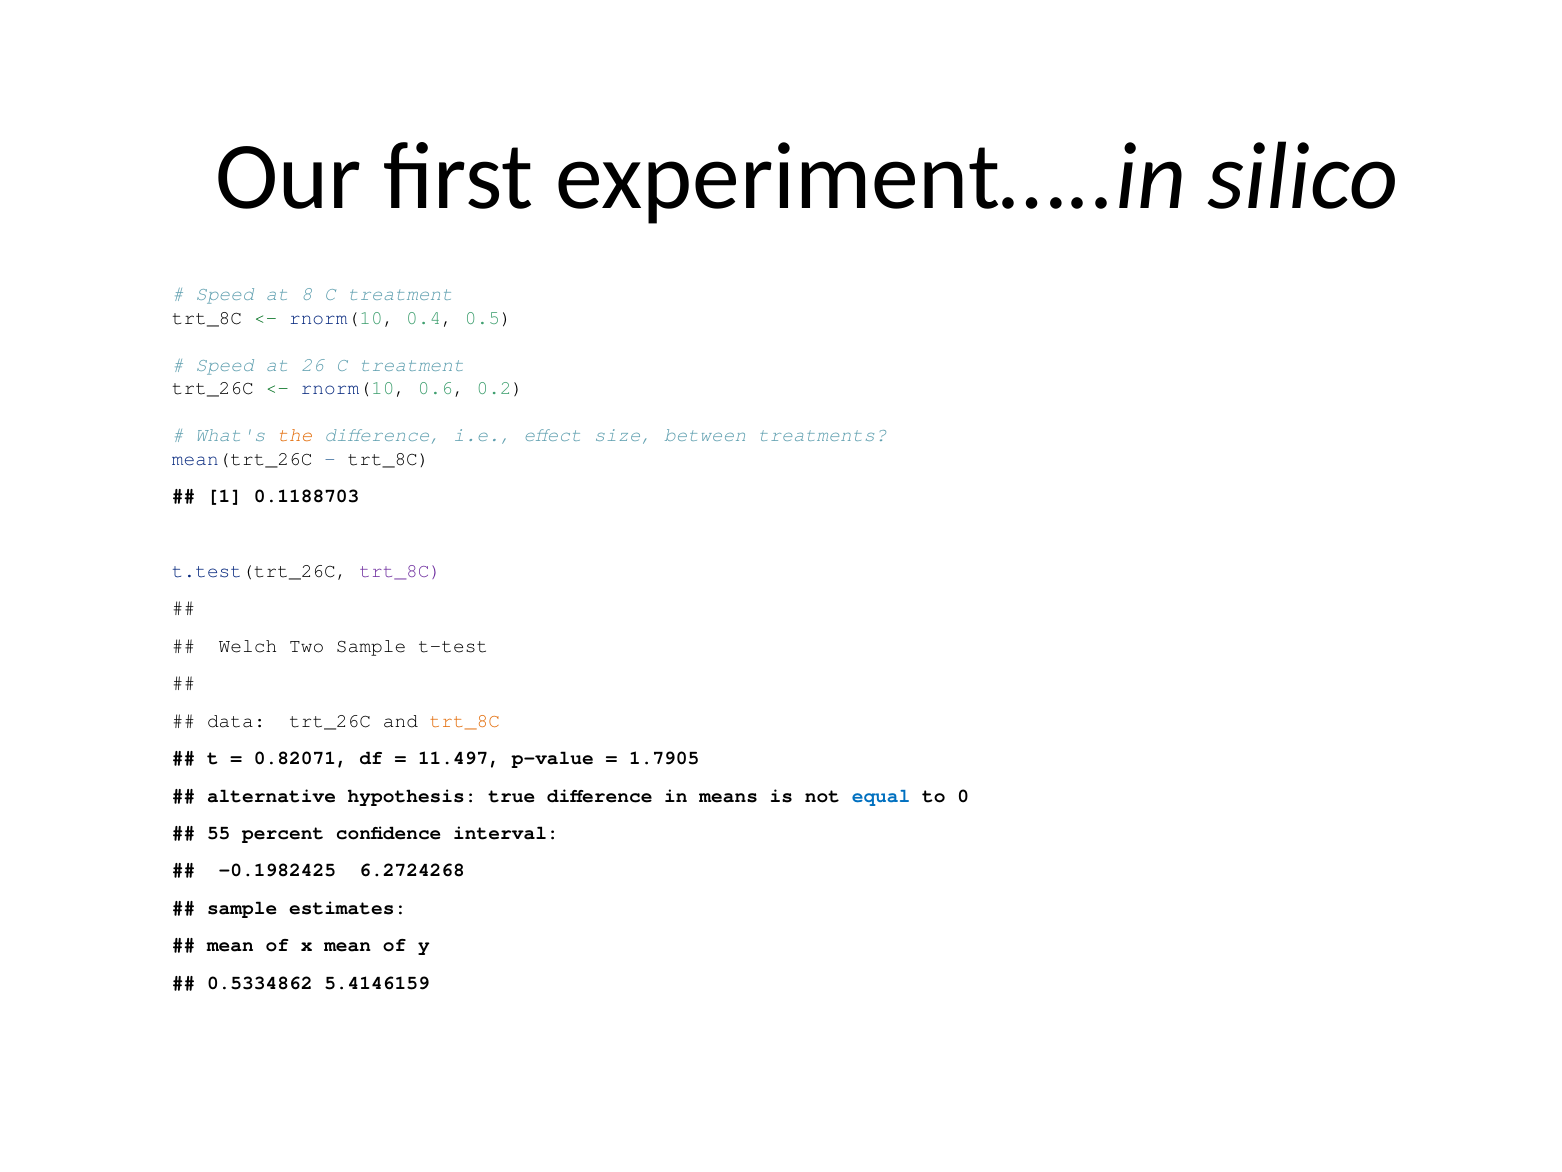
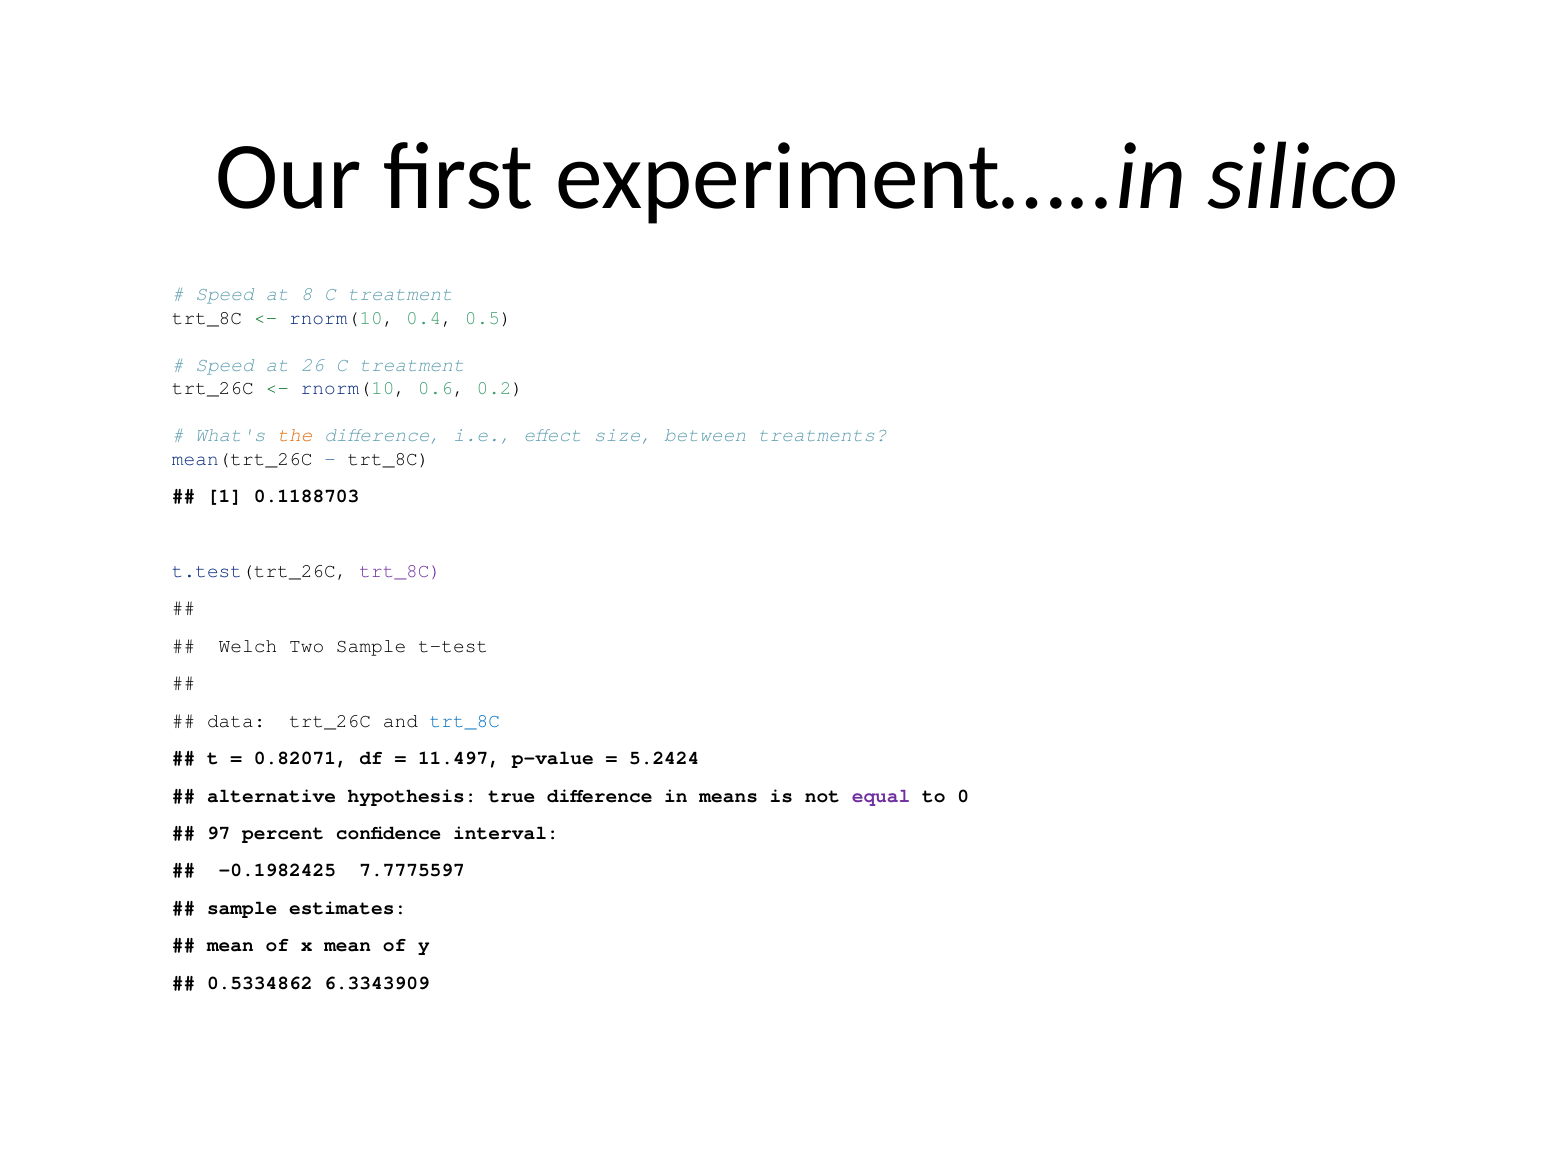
trt_8C at (465, 720) colour: orange -> blue
1.7905: 1.7905 -> 5.2424
equal colour: blue -> purple
55: 55 -> 97
6.2724268: 6.2724268 -> 7.7775597
5.4146159: 5.4146159 -> 6.3343909
